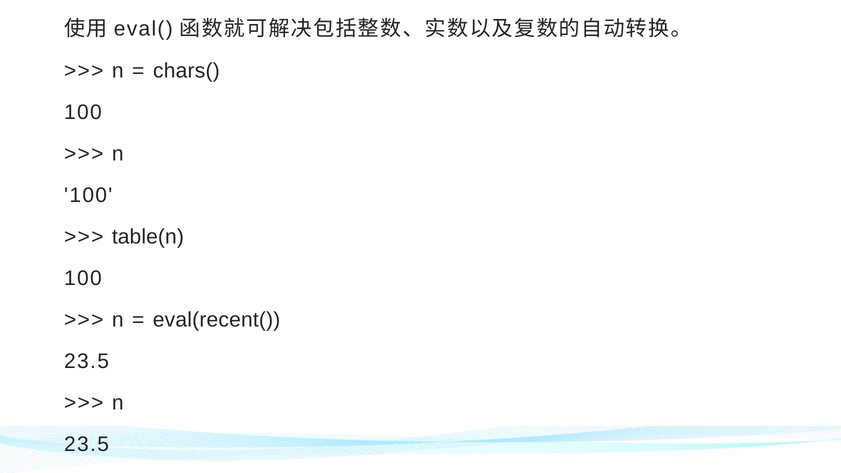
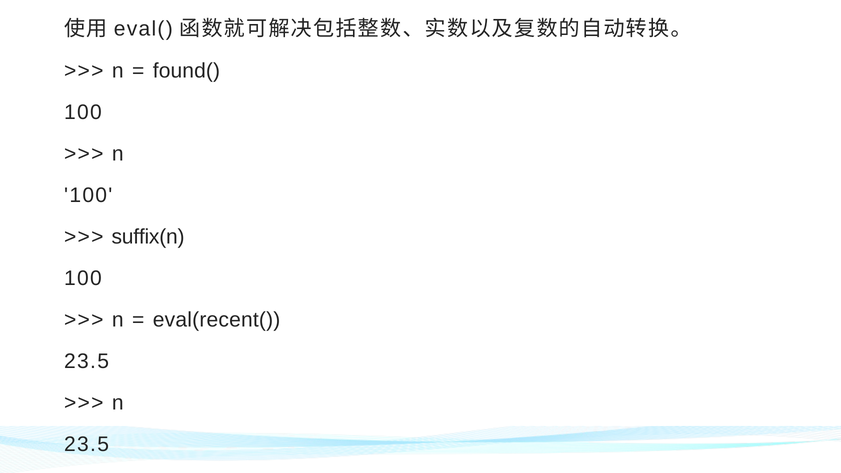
chars(: chars( -> found(
table(n: table(n -> suffix(n
